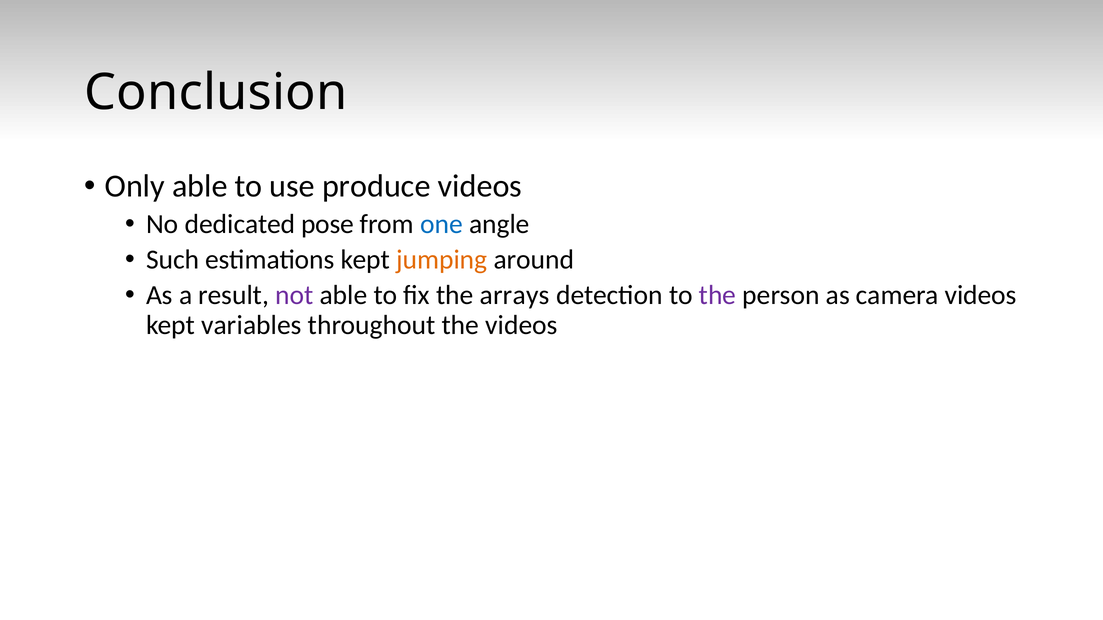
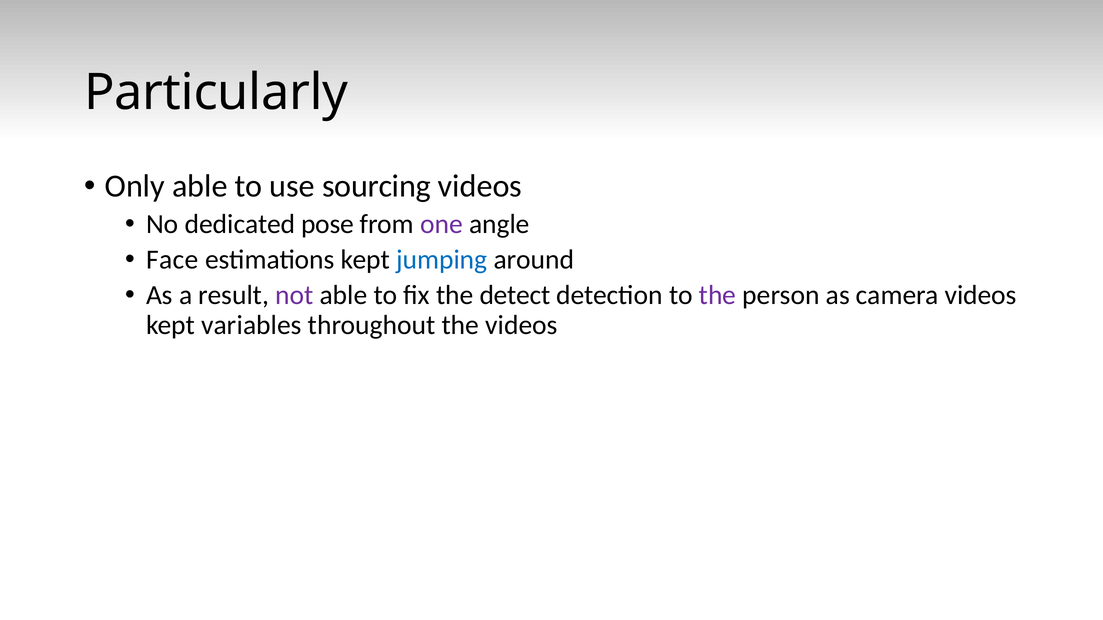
Conclusion: Conclusion -> Particularly
produce: produce -> sourcing
one colour: blue -> purple
Such: Such -> Face
jumping colour: orange -> blue
arrays: arrays -> detect
